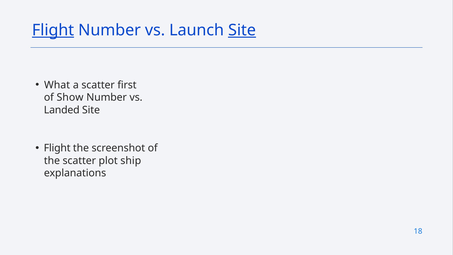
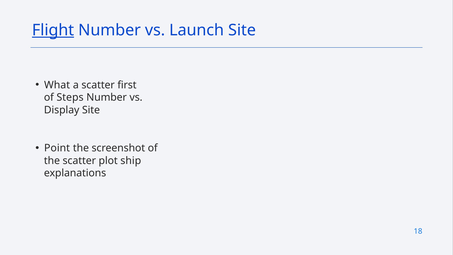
Site at (242, 30) underline: present -> none
Show: Show -> Steps
Landed: Landed -> Display
Flight at (57, 148): Flight -> Point
